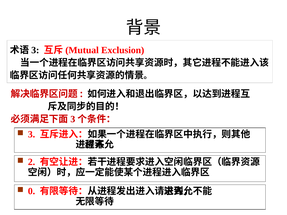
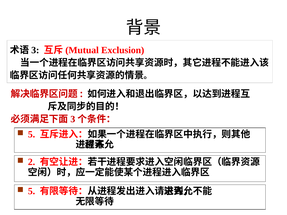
3 at (32, 134): 3 -> 5
0 at (32, 191): 0 -> 5
